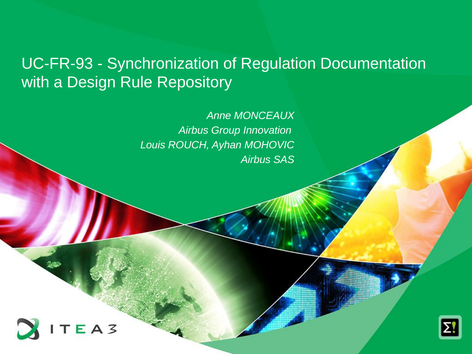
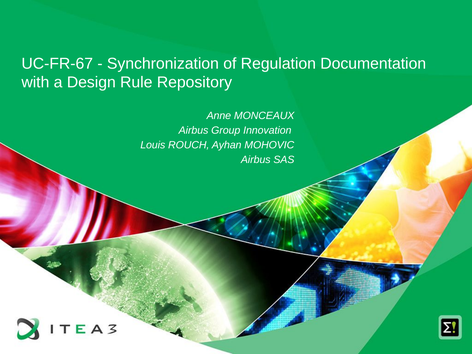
UC-FR-93: UC-FR-93 -> UC-FR-67
